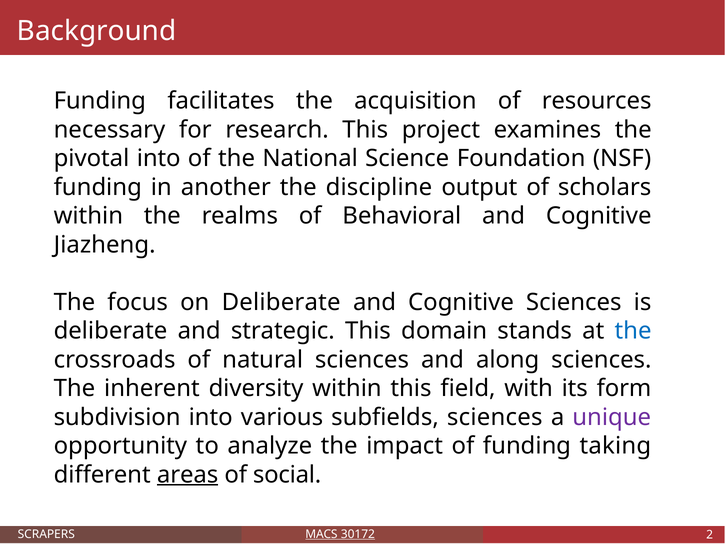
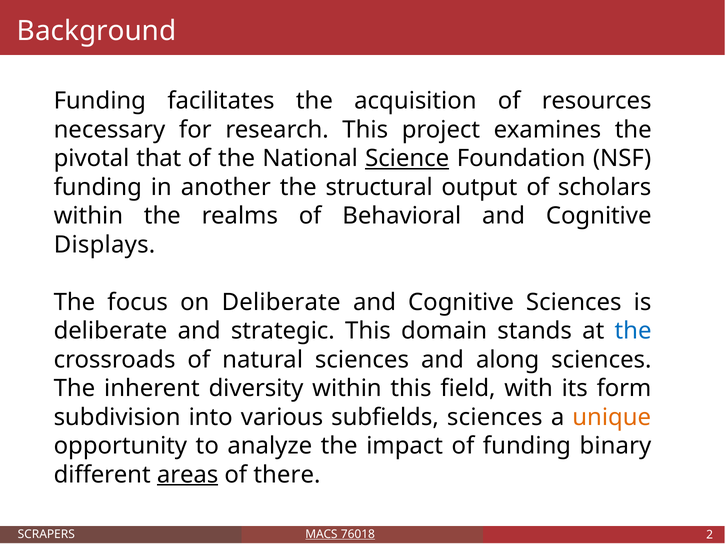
pivotal into: into -> that
Science underline: none -> present
discipline: discipline -> structural
Jiazheng: Jiazheng -> Displays
unique colour: purple -> orange
taking: taking -> binary
social: social -> there
30172: 30172 -> 76018
